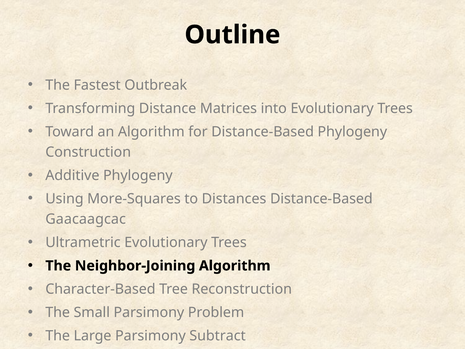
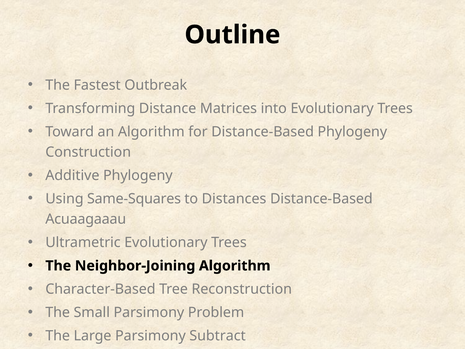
More-Squares: More-Squares -> Same-Squares
Gaacaagcac: Gaacaagcac -> Acuaagaaau
